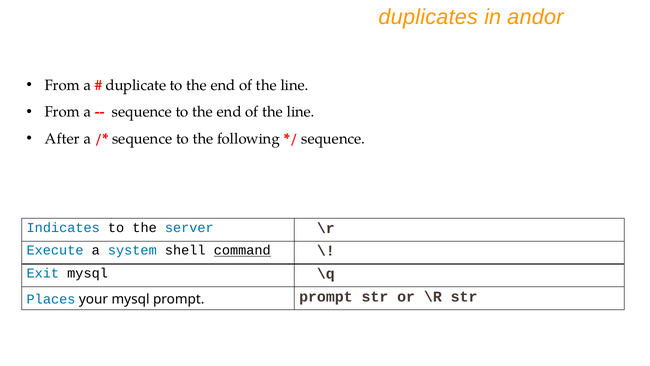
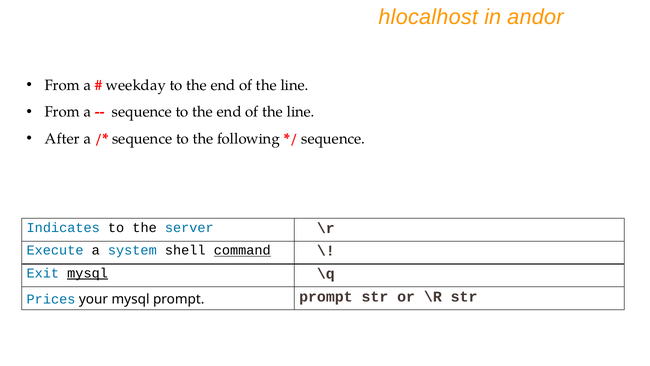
duplicates: duplicates -> hlocalhost
duplicate: duplicate -> weekday
mysql at (88, 273) underline: none -> present
Places: Places -> Prices
